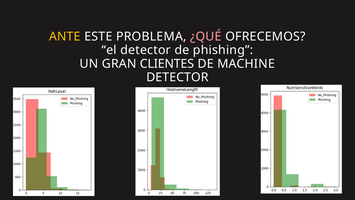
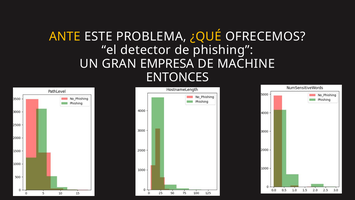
¿QUÉ colour: pink -> yellow
CLIENTES: CLIENTES -> EMPRESA
DETECTOR at (177, 77): DETECTOR -> ENTONCES
